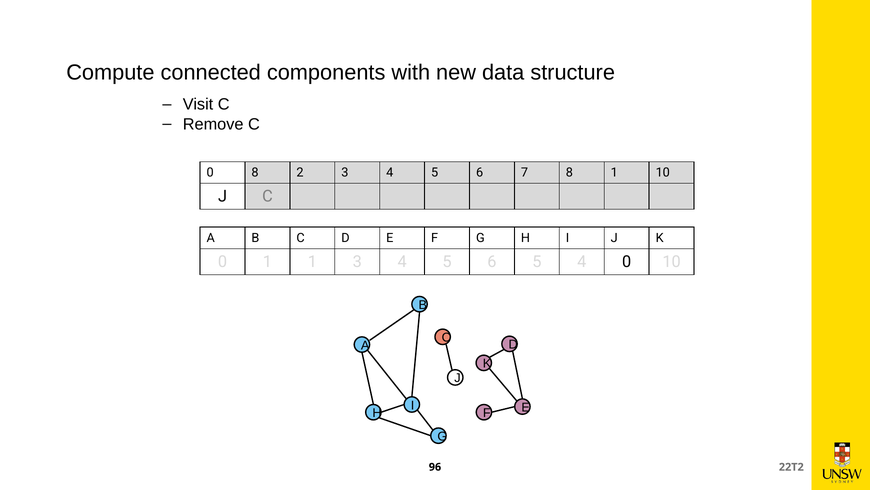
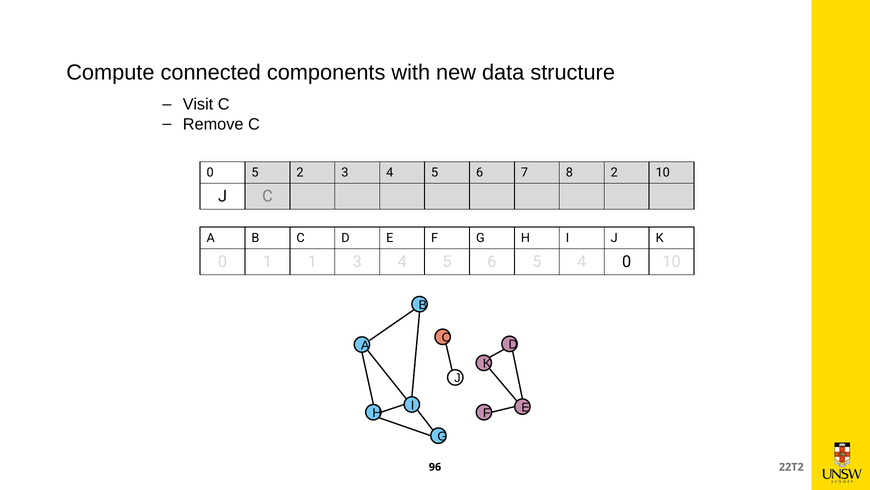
0 8: 8 -> 5
8 1: 1 -> 2
